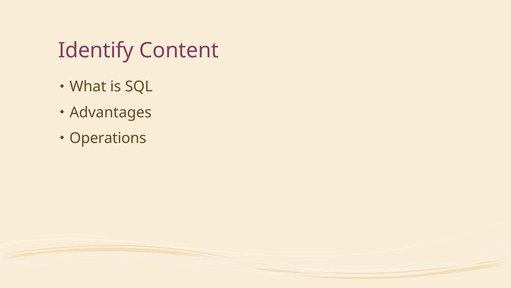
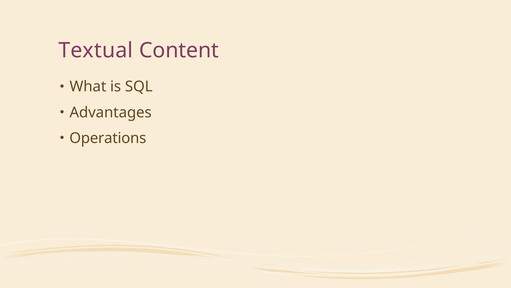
Identify: Identify -> Textual
